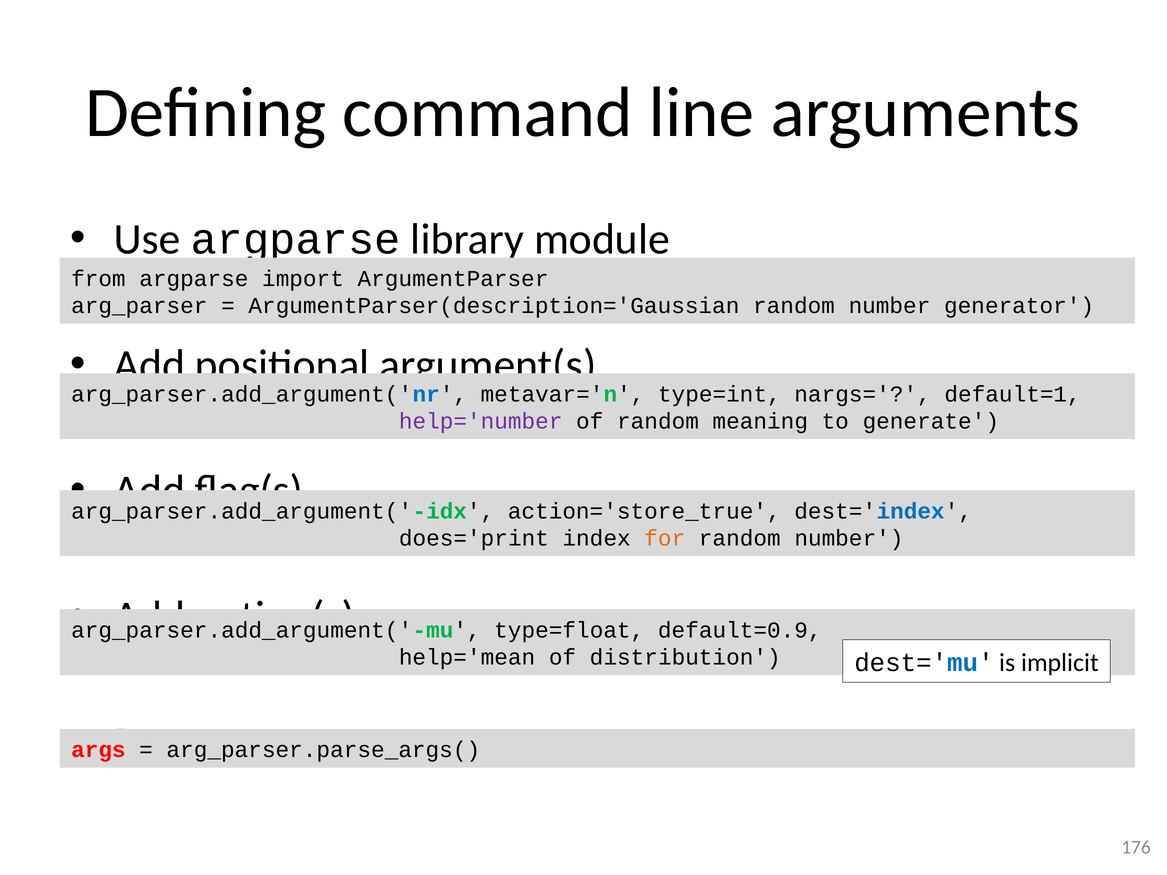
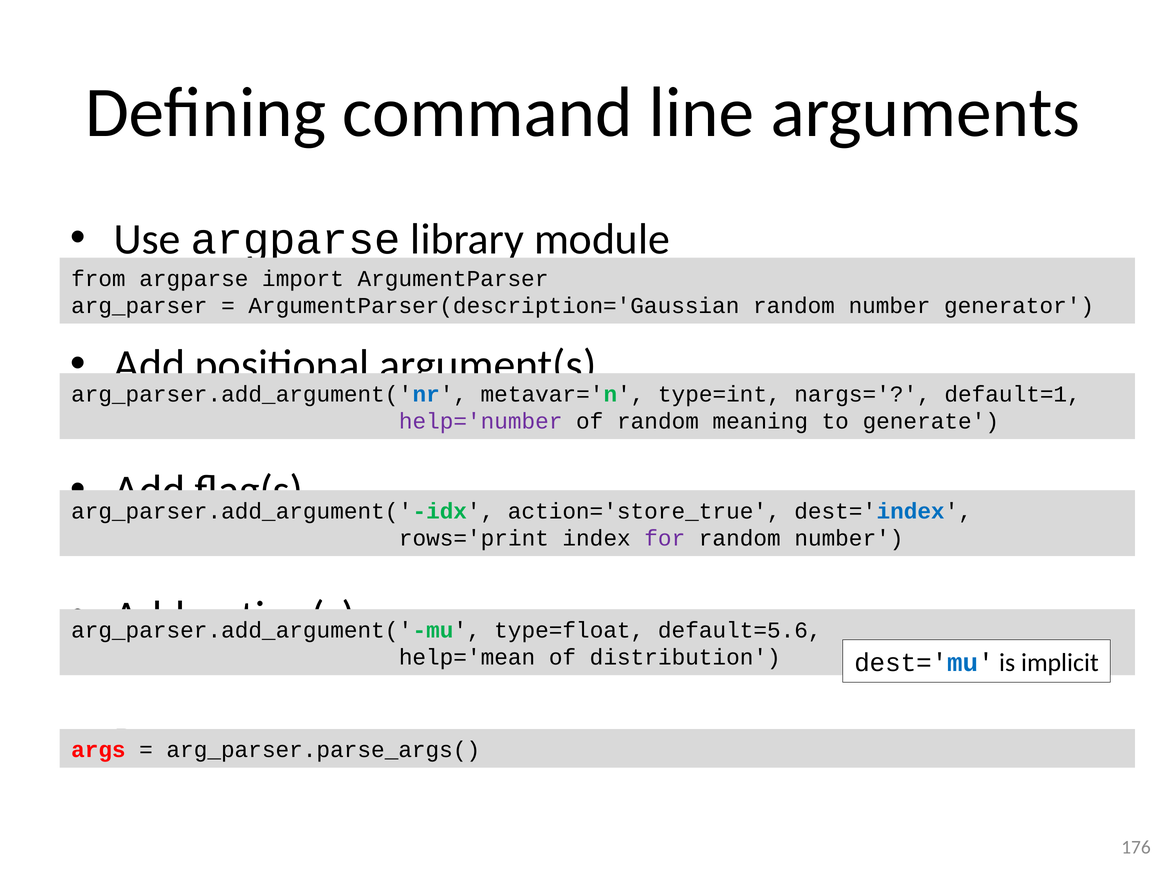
does='print: does='print -> rows='print
for colour: orange -> purple
default=0.9: default=0.9 -> default=5.6
